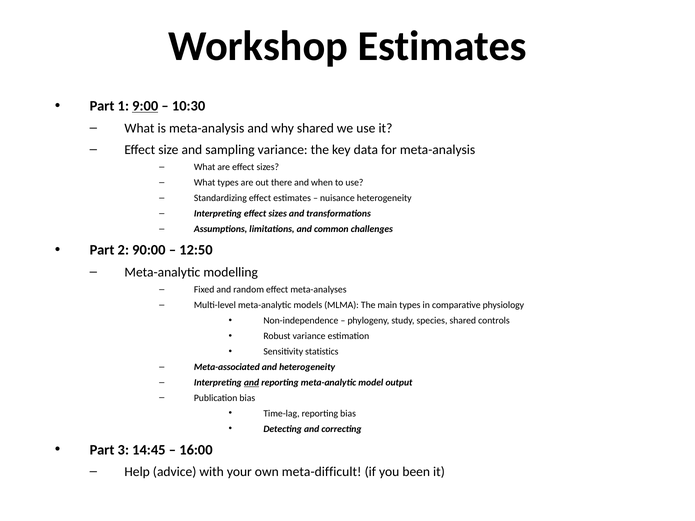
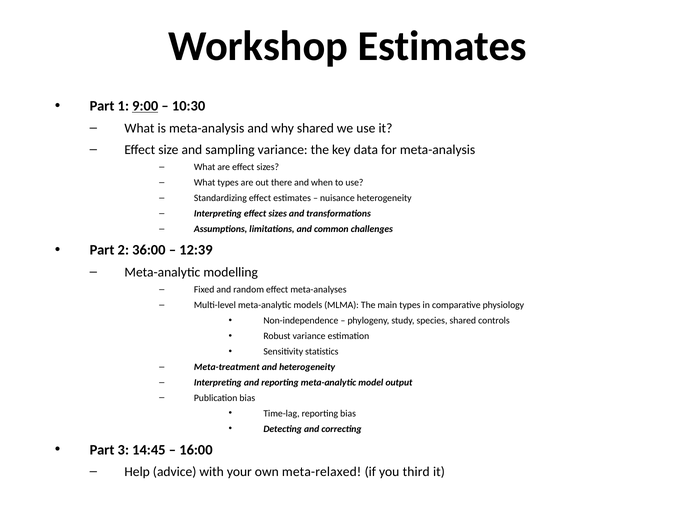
90:00: 90:00 -> 36:00
12:50: 12:50 -> 12:39
Meta-associated: Meta-associated -> Meta-treatment
and at (252, 383) underline: present -> none
meta-difficult: meta-difficult -> meta-relaxed
been: been -> third
